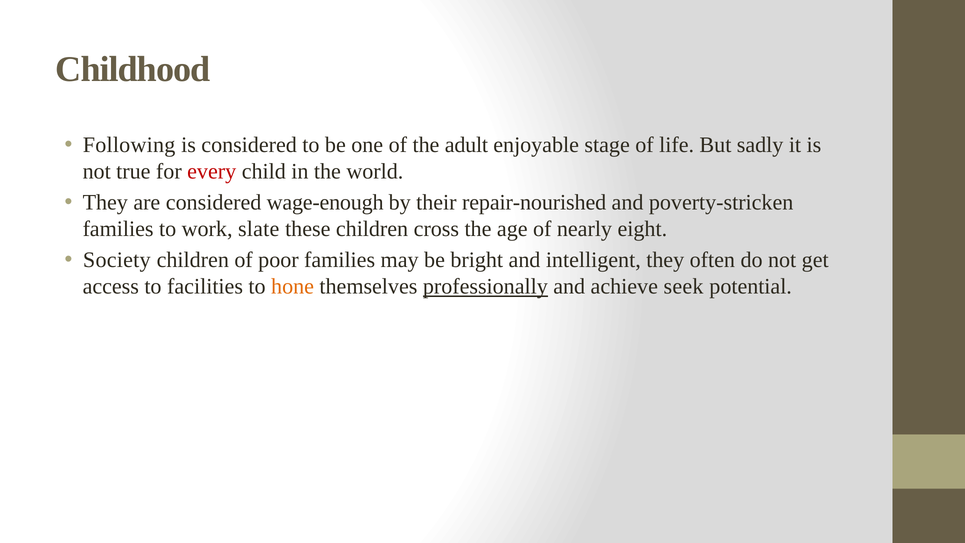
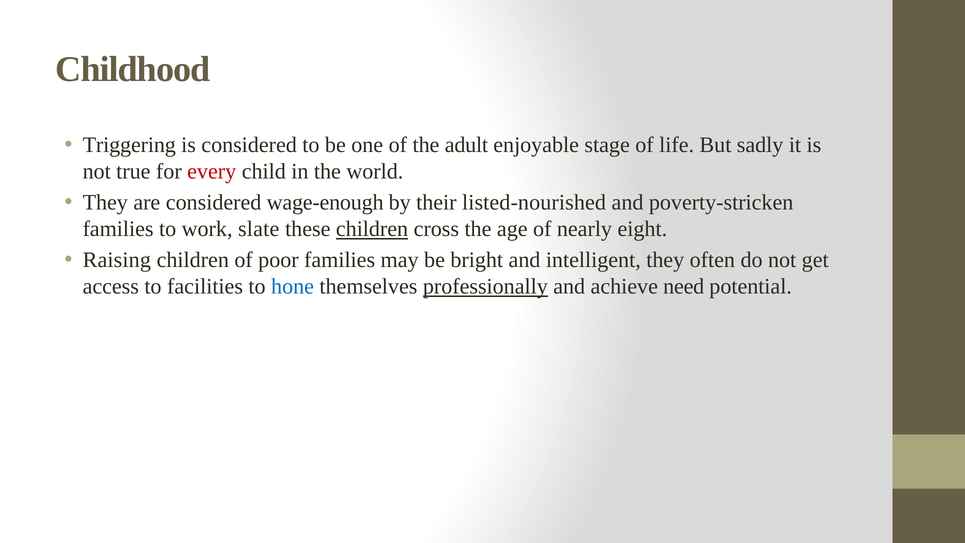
Following: Following -> Triggering
repair-nourished: repair-nourished -> listed-nourished
children at (372, 229) underline: none -> present
Society: Society -> Raising
hone colour: orange -> blue
seek: seek -> need
